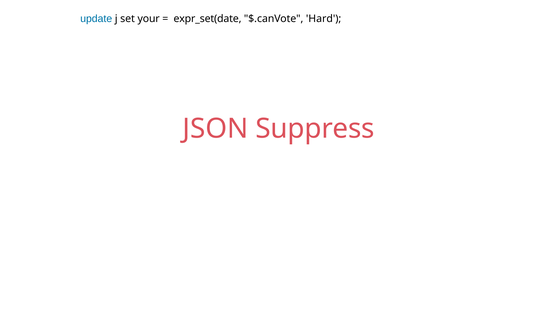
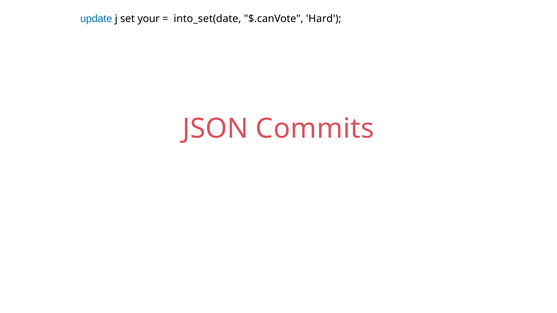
expr_set(date: expr_set(date -> into_set(date
Suppress: Suppress -> Commits
